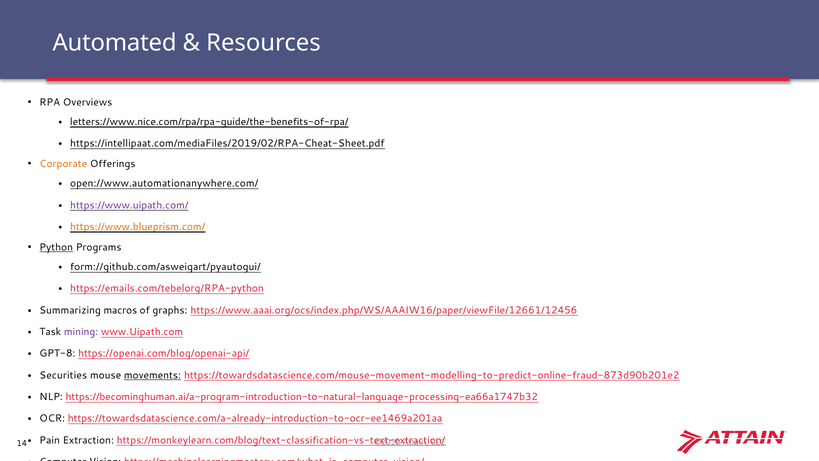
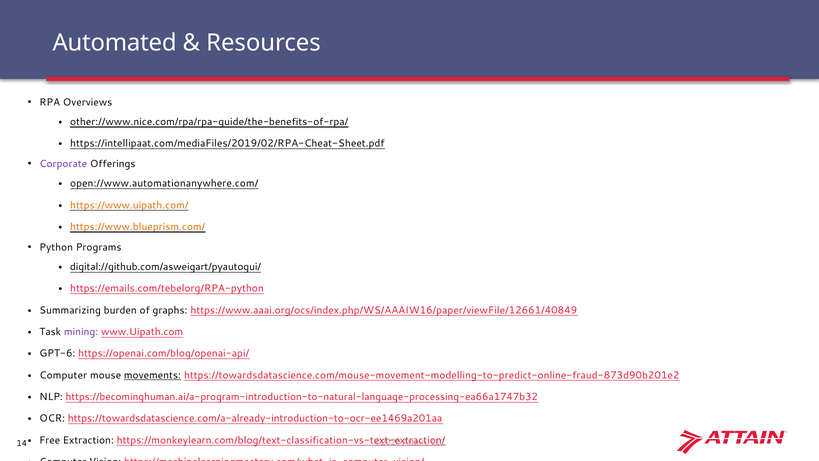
letters://www.nice.com/rpa/rpa-guide/the-benefits-of-rpa/: letters://www.nice.com/rpa/rpa-guide/the-benefits-of-rpa/ -> other://www.nice.com/rpa/rpa-guide/the-benefits-of-rpa/
Corporate colour: orange -> purple
https://www.uipath.com/ colour: purple -> orange
Python underline: present -> none
form://github.com/asweigart/pyautogui/: form://github.com/asweigart/pyautogui/ -> digital://github.com/asweigart/pyautogui/
macros: macros -> burden
https://www.aaai.org/ocs/index.php/WS/AAAIW16/paper/viewFile/12661/12456: https://www.aaai.org/ocs/index.php/WS/AAAIW16/paper/viewFile/12661/12456 -> https://www.aaai.org/ocs/index.php/WS/AAAIW16/paper/viewFile/12661/40849
GPT-8: GPT-8 -> GPT-6
Securities at (63, 375): Securities -> Computer
Pain: Pain -> Free
